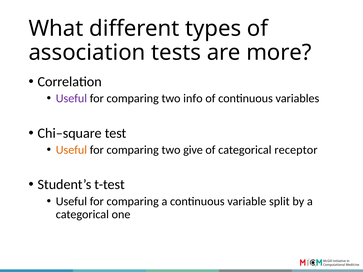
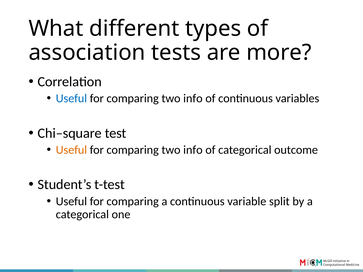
Useful at (71, 99) colour: purple -> blue
give at (193, 150): give -> info
receptor: receptor -> outcome
